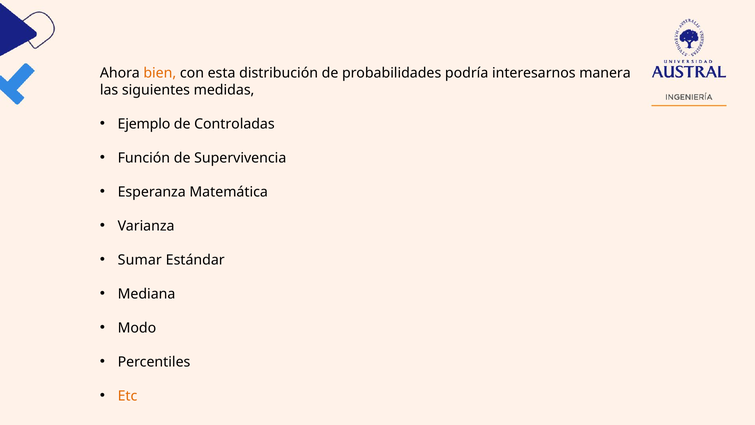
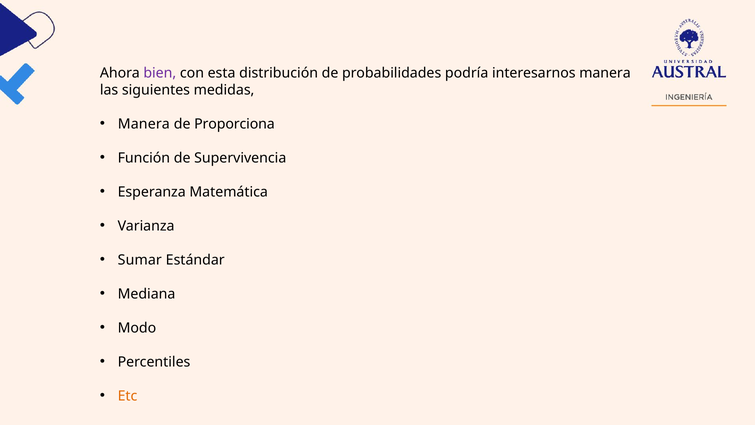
bien colour: orange -> purple
Ejemplo at (144, 124): Ejemplo -> Manera
Controladas: Controladas -> Proporciona
